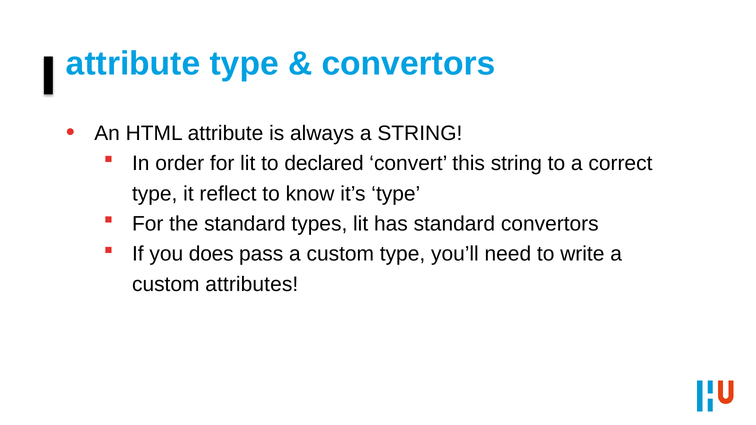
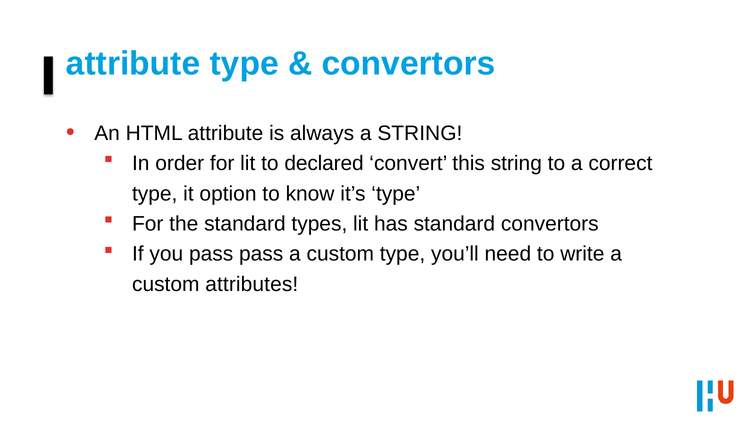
reflect: reflect -> option
you does: does -> pass
